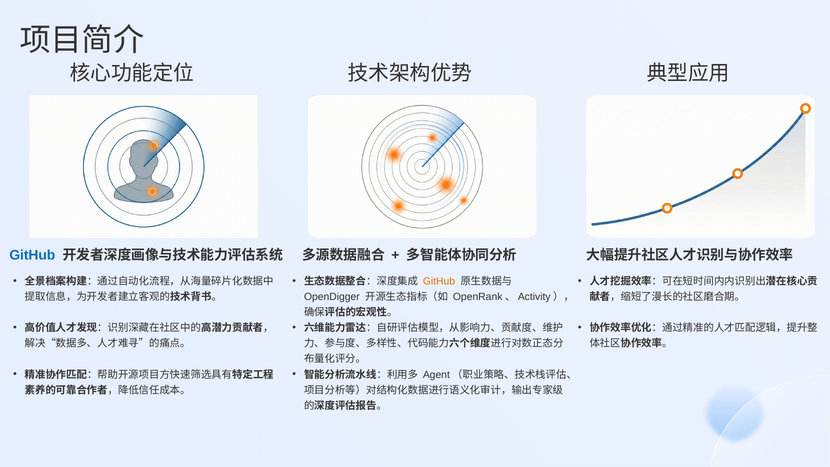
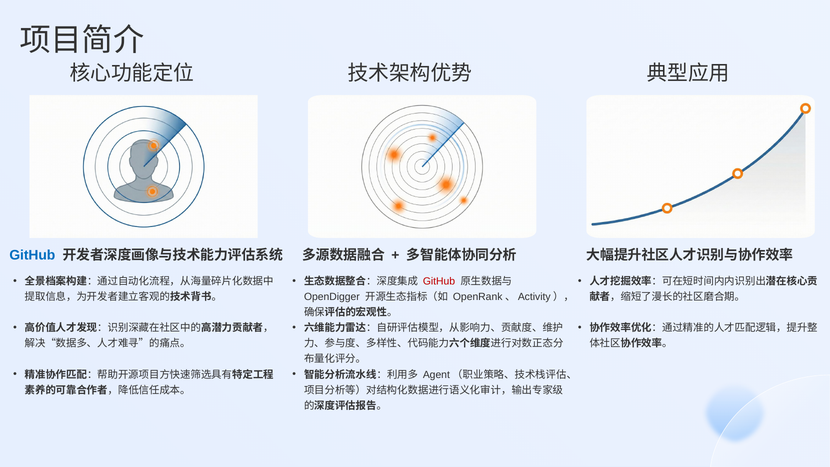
GitHub at (439, 281) colour: orange -> red
